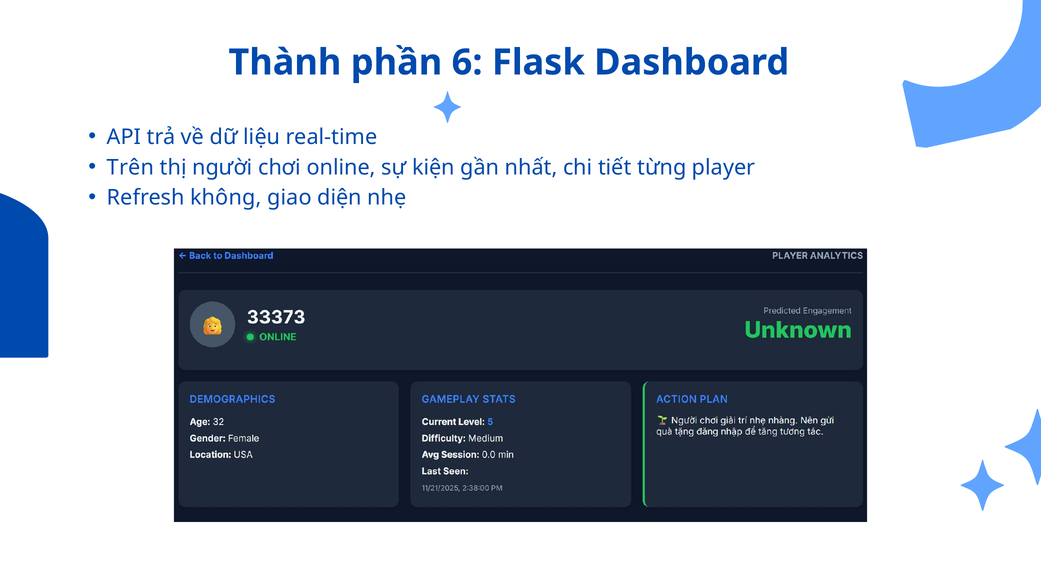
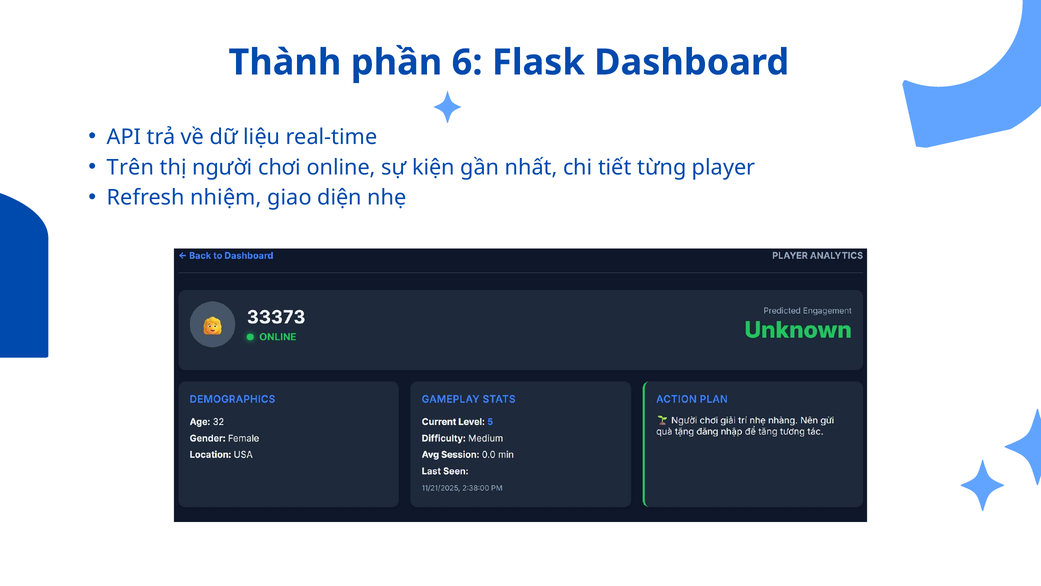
không: không -> nhiệm
